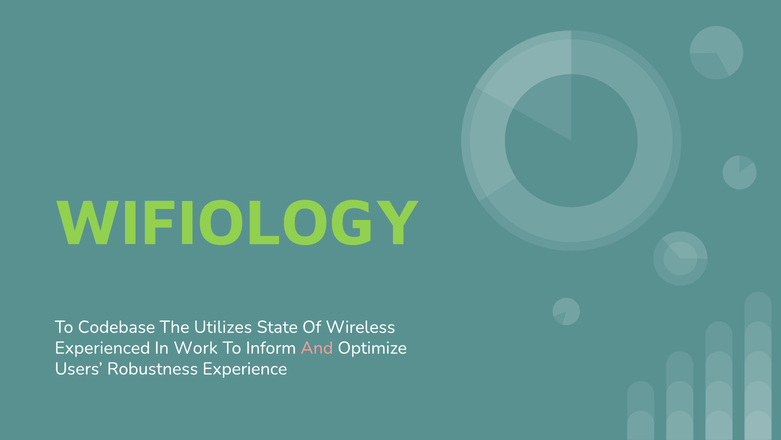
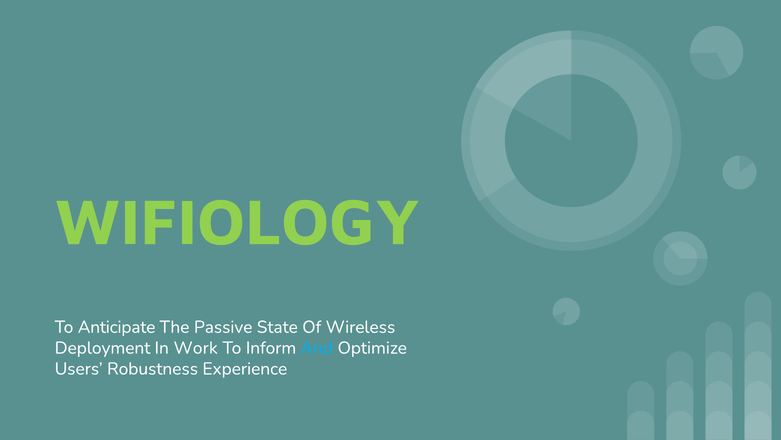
Codebase: Codebase -> Anticipate
Utilizes: Utilizes -> Passive
Experienced: Experienced -> Deployment
And colour: pink -> light blue
